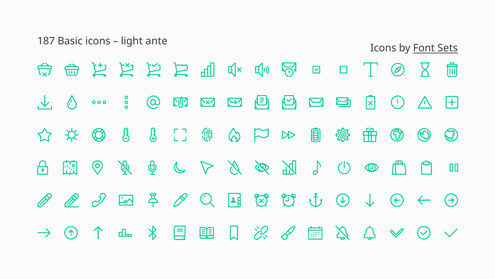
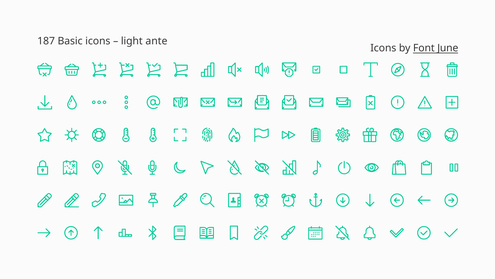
Sets: Sets -> June
